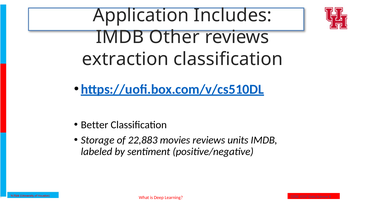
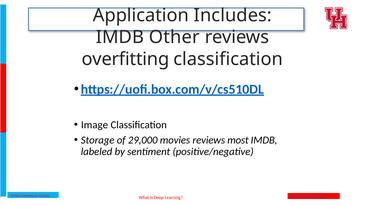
extraction: extraction -> overfitting
Better: Better -> Image
22,883: 22,883 -> 29,000
units: units -> most
